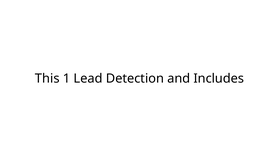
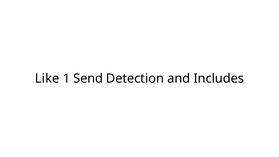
This: This -> Like
Lead: Lead -> Send
